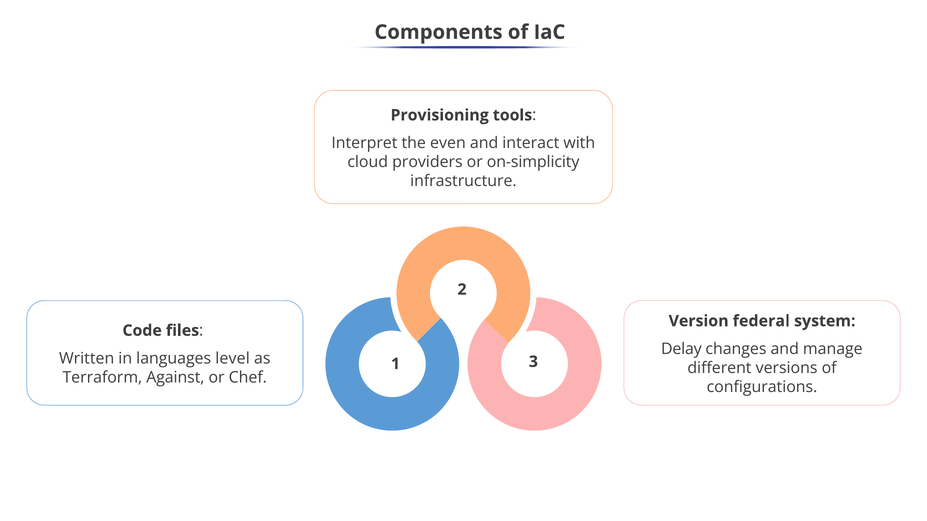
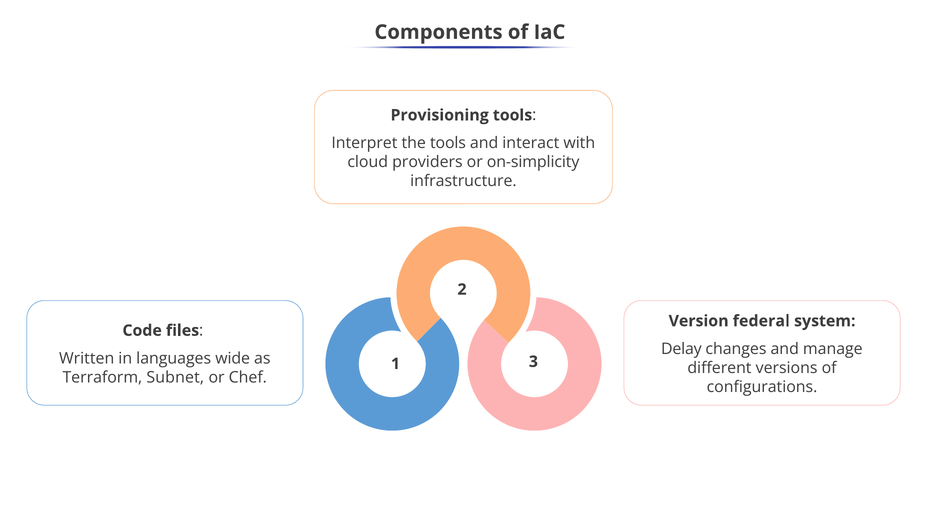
the even: even -> tools
level: level -> wide
Against: Against -> Subnet
